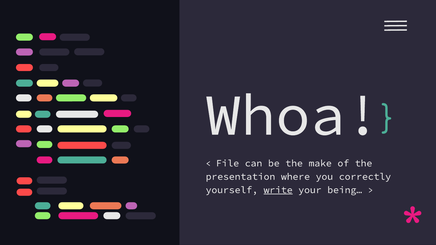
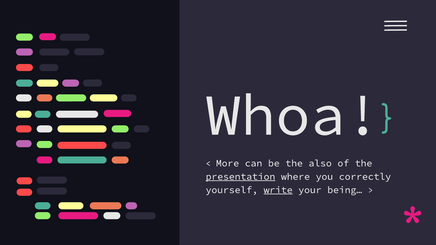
File: File -> More
make: make -> also
presentation underline: none -> present
